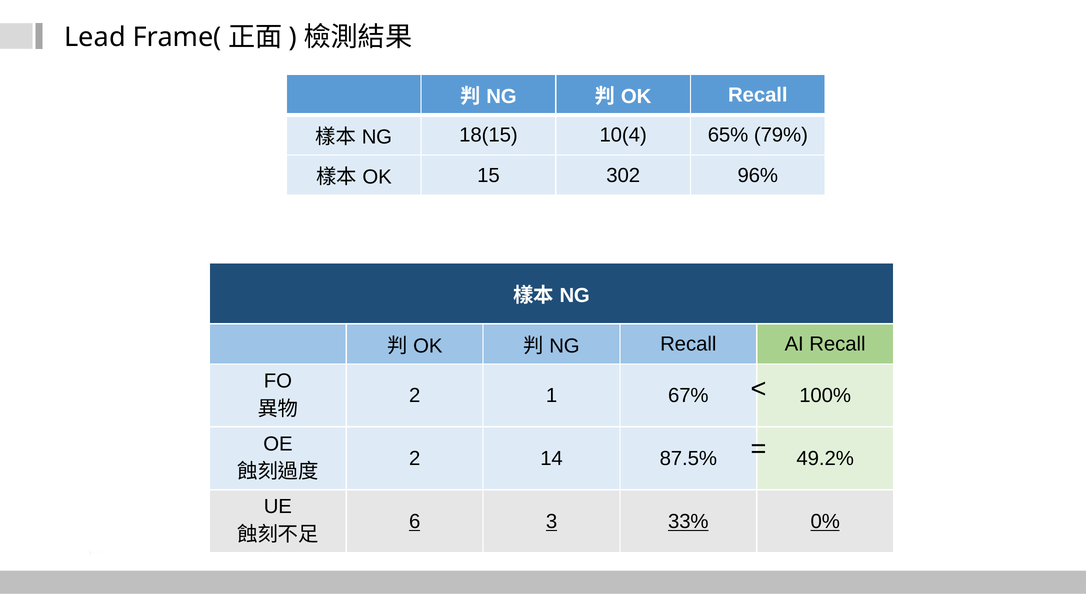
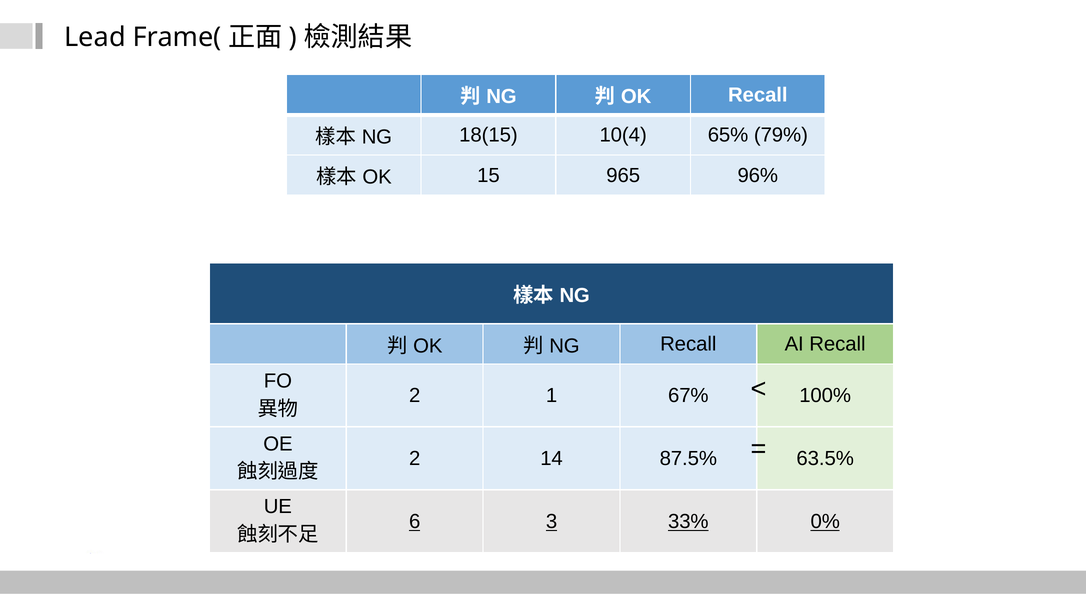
302: 302 -> 965
49.2%: 49.2% -> 63.5%
